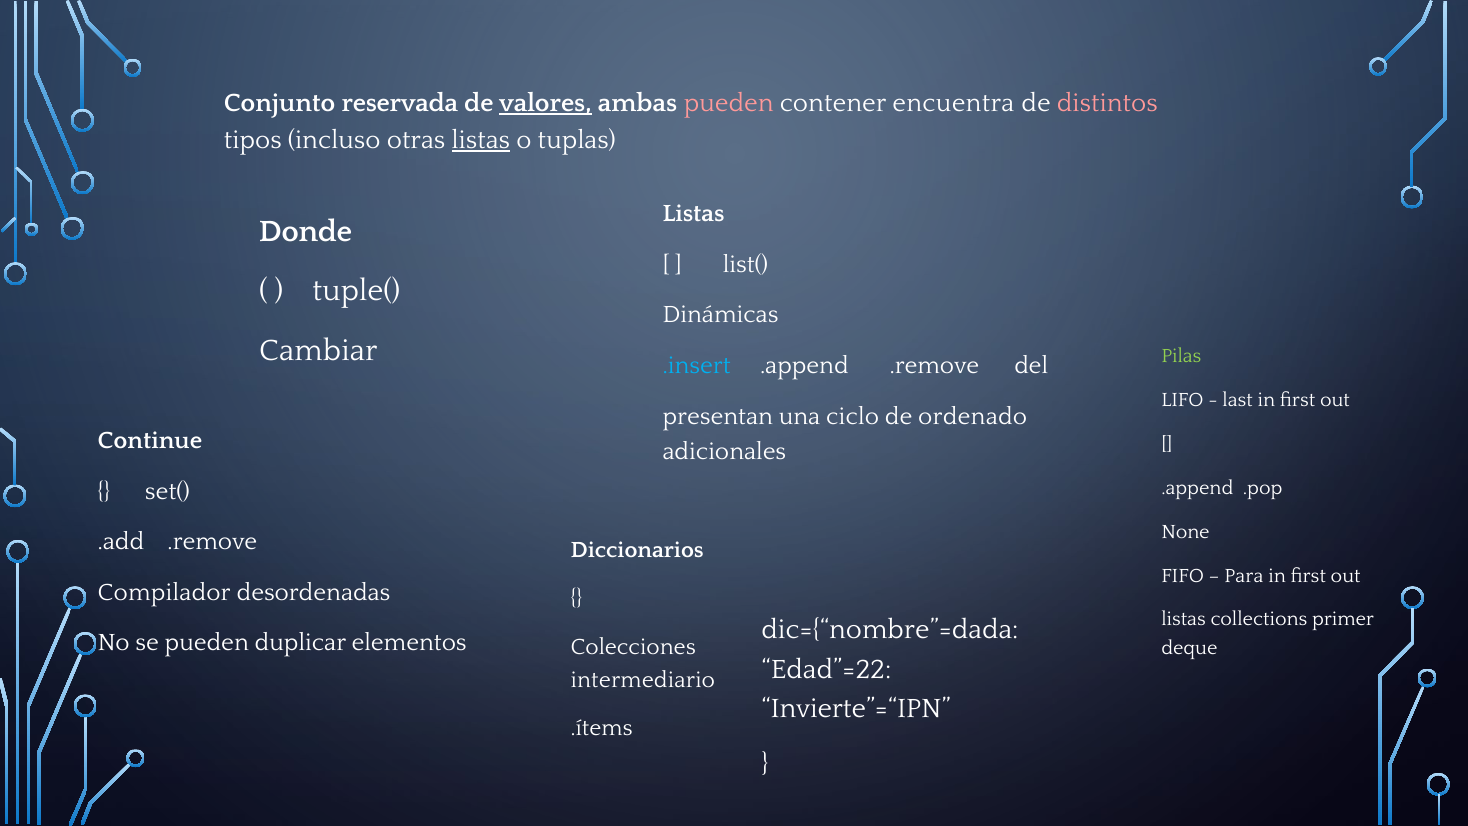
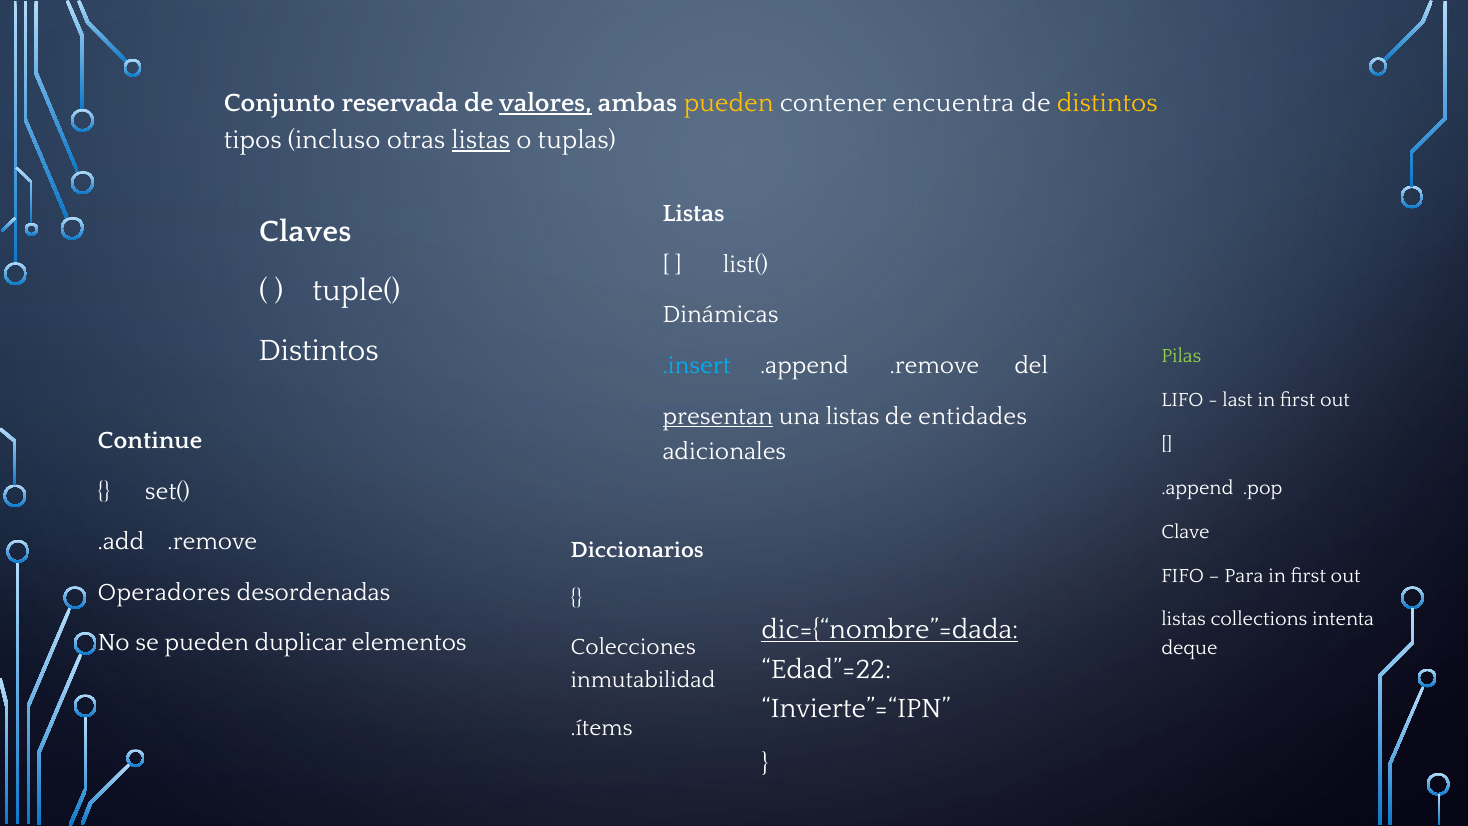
pueden at (729, 103) colour: pink -> yellow
distintos at (1107, 103) colour: pink -> yellow
Donde: Donde -> Claves
Cambiar at (318, 350): Cambiar -> Distintos
presentan underline: none -> present
una ciclo: ciclo -> listas
ordenado: ordenado -> entidades
None: None -> Clave
Compilador: Compilador -> Operadores
primer: primer -> intenta
dic={“nombre”=dada underline: none -> present
intermediario: intermediario -> inmutabilidad
